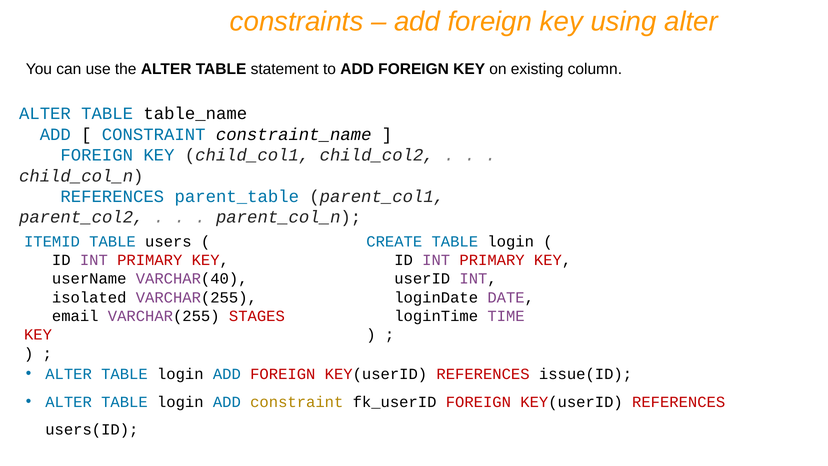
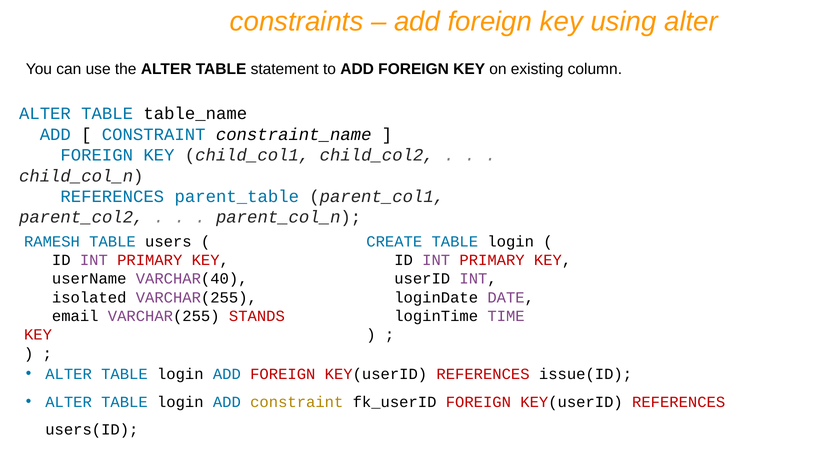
ITEMID: ITEMID -> RAMESH
STAGES: STAGES -> STANDS
